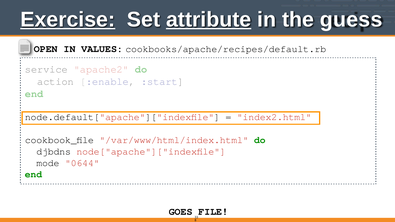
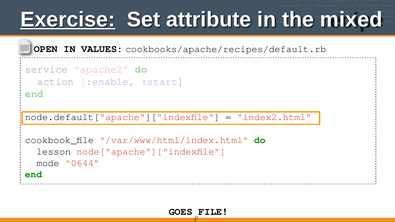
attribute underline: present -> none
guess: guess -> mixed
djbdns: djbdns -> lesson
